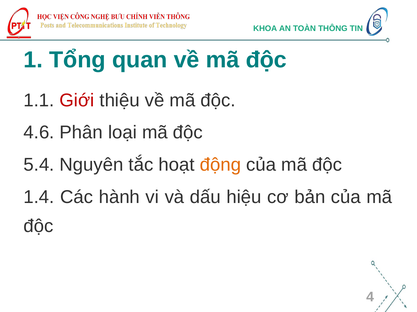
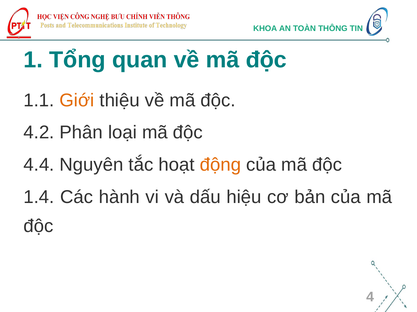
Giới colour: red -> orange
4.6: 4.6 -> 4.2
5.4: 5.4 -> 4.4
